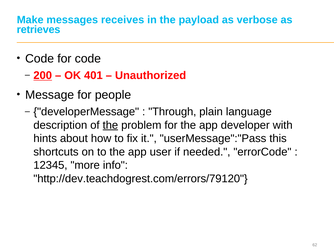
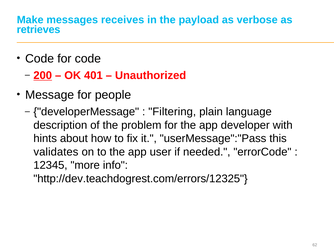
Through: Through -> Filtering
the at (110, 125) underline: present -> none
shortcuts: shortcuts -> validates
http://dev.teachdogrest.com/errors/79120: http://dev.teachdogrest.com/errors/79120 -> http://dev.teachdogrest.com/errors/12325
